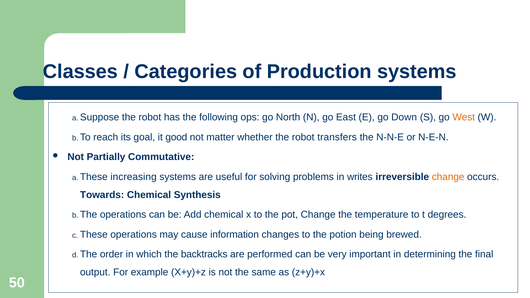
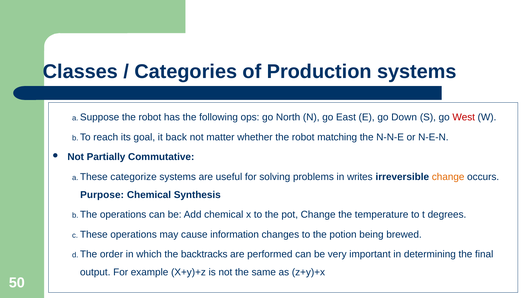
West colour: orange -> red
good: good -> back
transfers: transfers -> matching
increasing: increasing -> categorize
Towards: Towards -> Purpose
